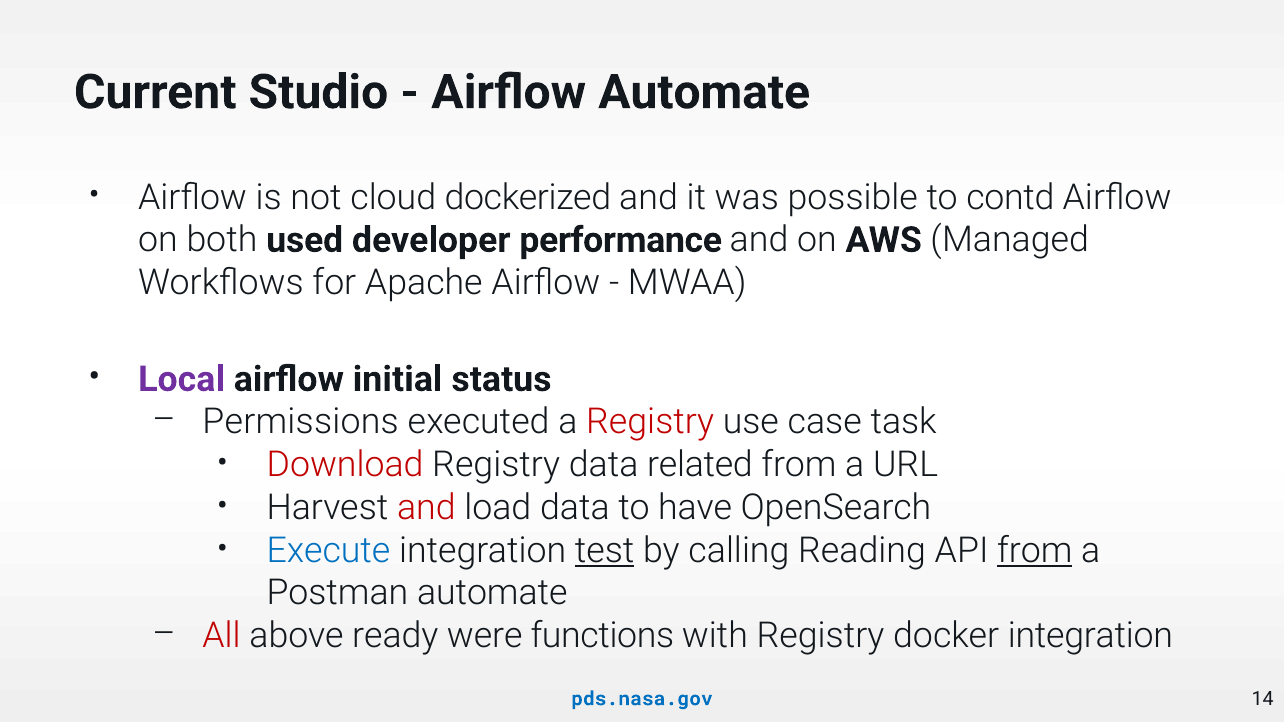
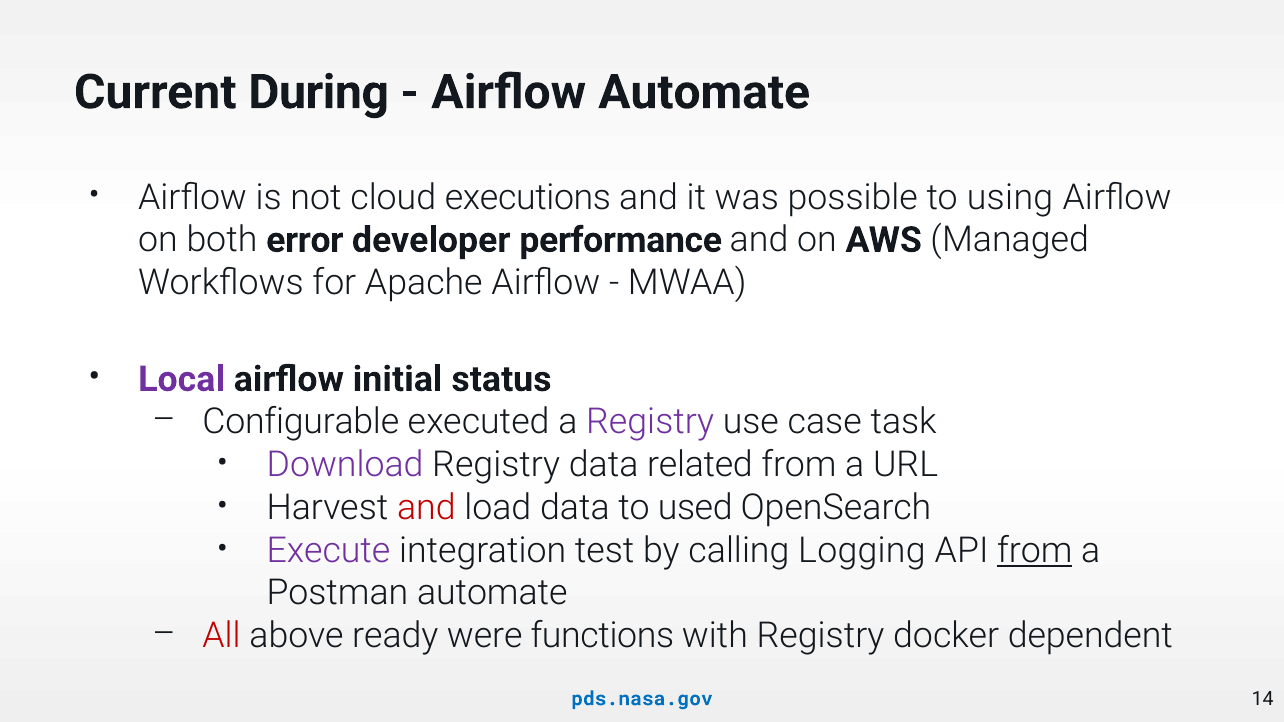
Studio: Studio -> During
dockerized: dockerized -> executions
contd: contd -> using
used: used -> error
Permissions: Permissions -> Configurable
Registry at (650, 422) colour: red -> purple
Download colour: red -> purple
have: have -> used
Execute colour: blue -> purple
test underline: present -> none
Reading: Reading -> Logging
docker integration: integration -> dependent
